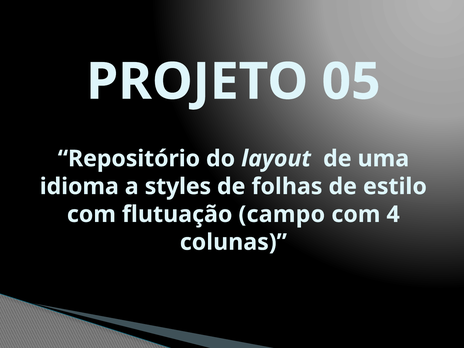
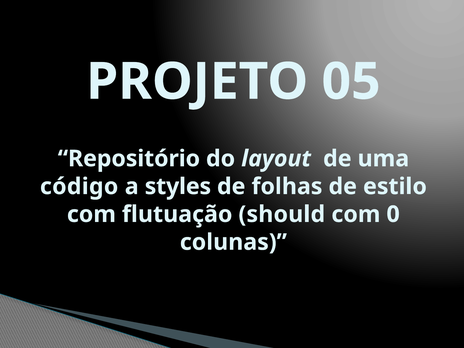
idioma: idioma -> código
campo: campo -> should
4: 4 -> 0
